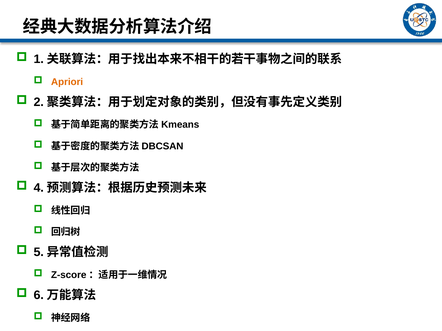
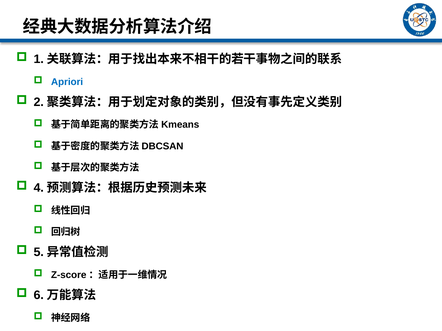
Apriori colour: orange -> blue
